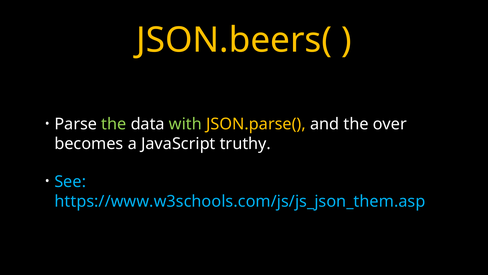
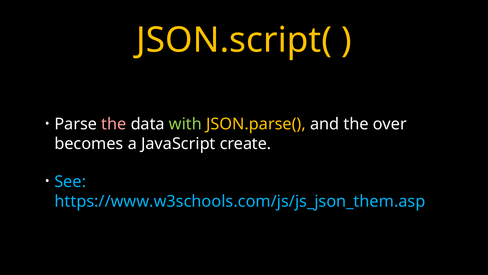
JSON.beers(: JSON.beers( -> JSON.script(
the at (114, 124) colour: light green -> pink
truthy: truthy -> create
